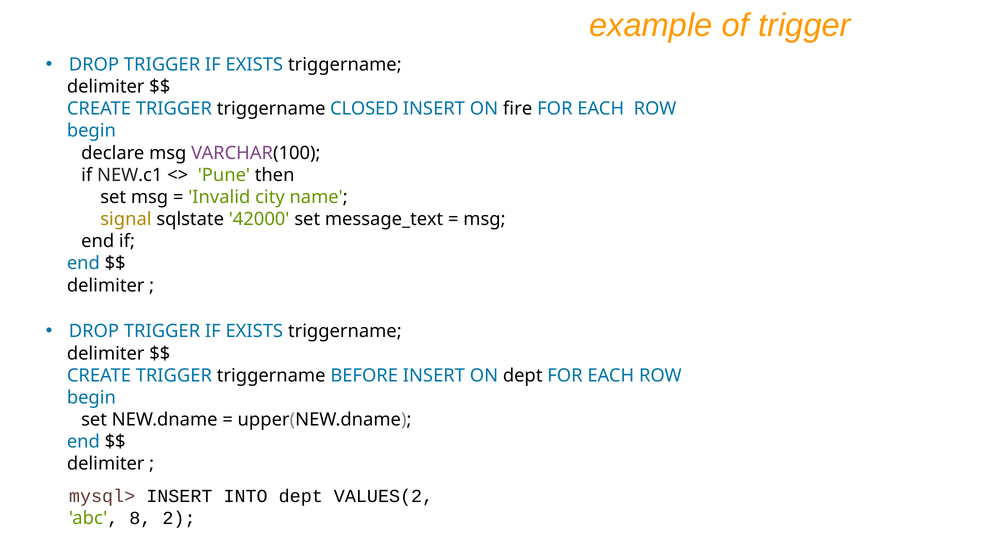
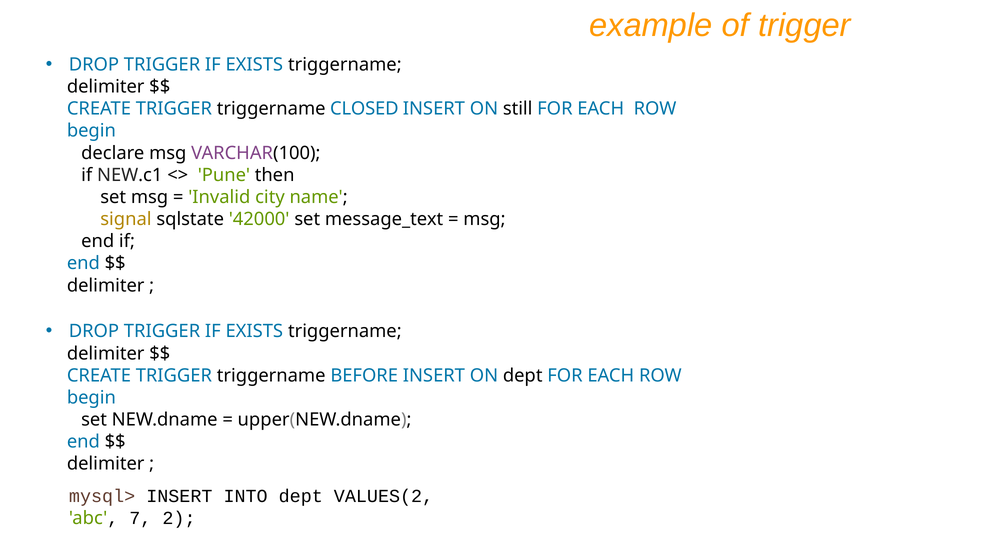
fire: fire -> still
8: 8 -> 7
